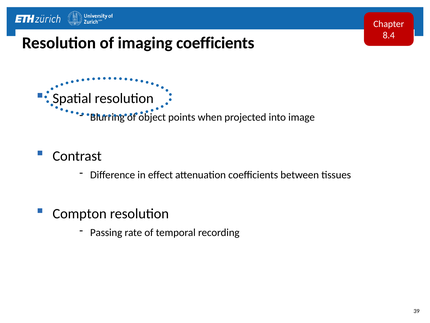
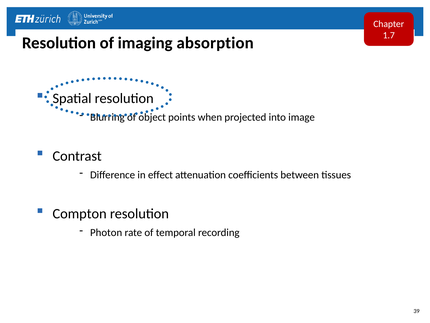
8.4: 8.4 -> 1.7
imaging coefficients: coefficients -> absorption
Passing: Passing -> Photon
